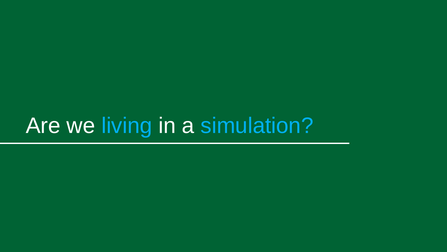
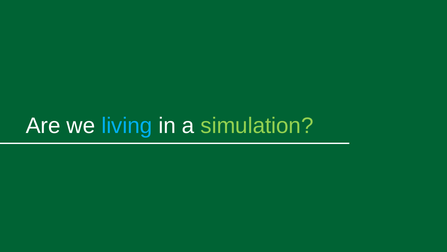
simulation colour: light blue -> light green
